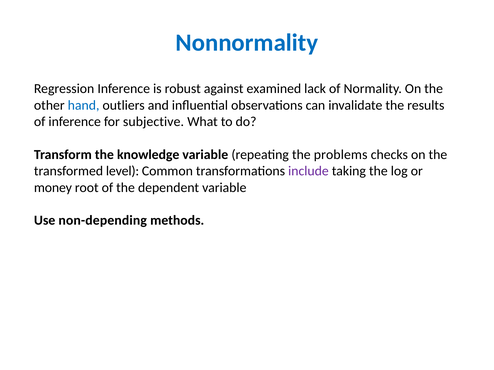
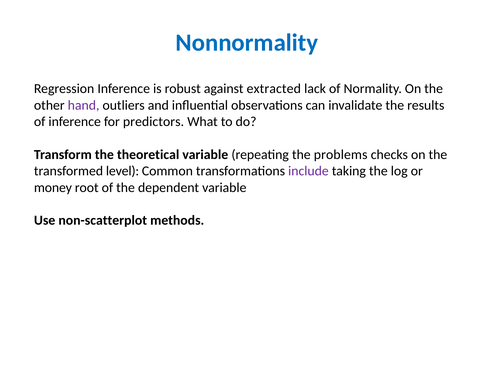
examined: examined -> extracted
hand colour: blue -> purple
subjective: subjective -> predictors
knowledge: knowledge -> theoretical
non-depending: non-depending -> non-scatterplot
